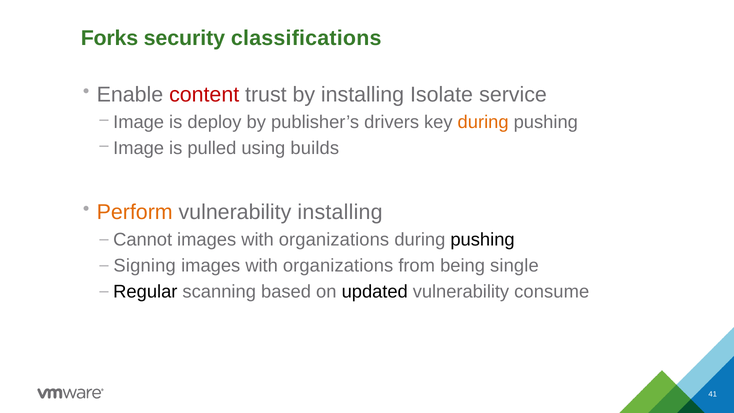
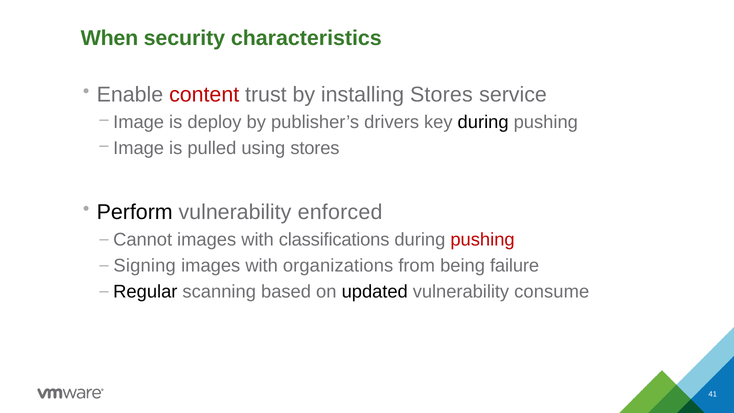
Forks: Forks -> When
classifications: classifications -> characteristics
installing Isolate: Isolate -> Stores
during at (483, 122) colour: orange -> black
using builds: builds -> stores
Perform colour: orange -> black
vulnerability installing: installing -> enforced
organizations at (334, 240): organizations -> classifications
pushing at (483, 240) colour: black -> red
single: single -> failure
